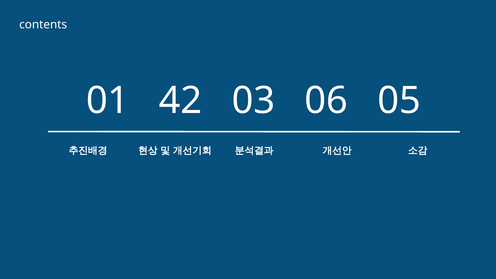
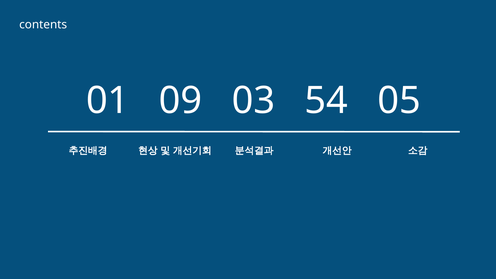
42: 42 -> 09
06: 06 -> 54
